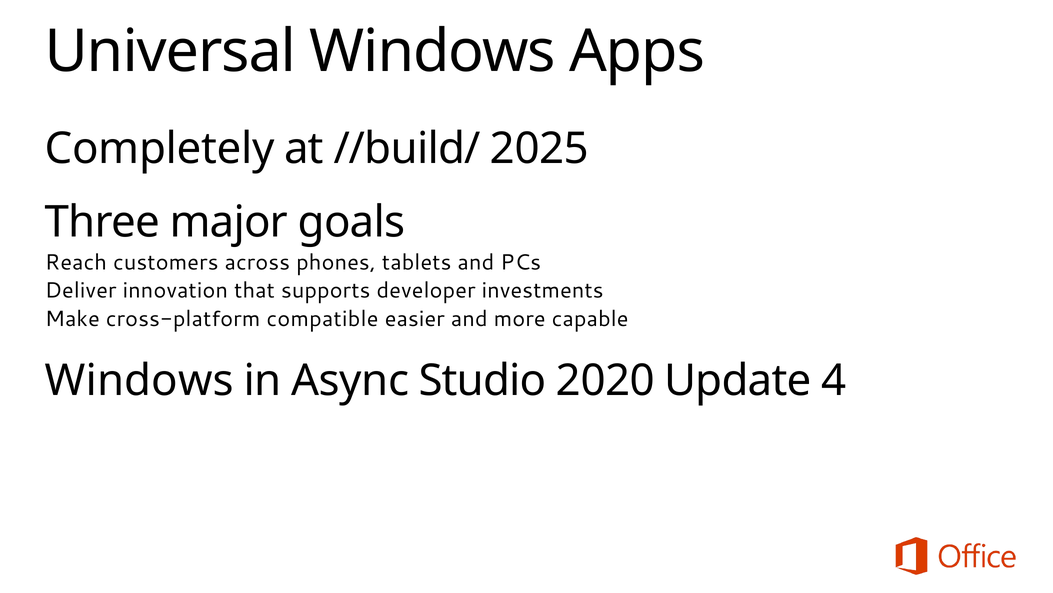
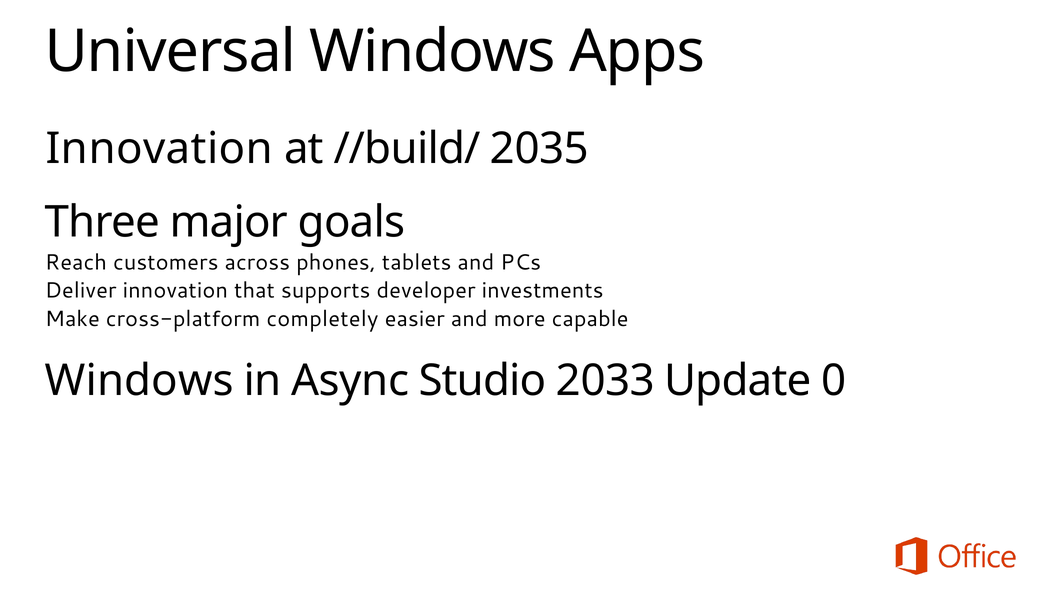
Completely at (160, 149): Completely -> Innovation
2025: 2025 -> 2035
compatible: compatible -> completely
2020: 2020 -> 2033
4: 4 -> 0
